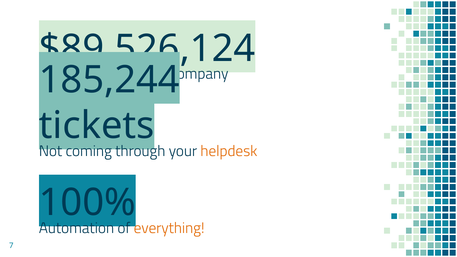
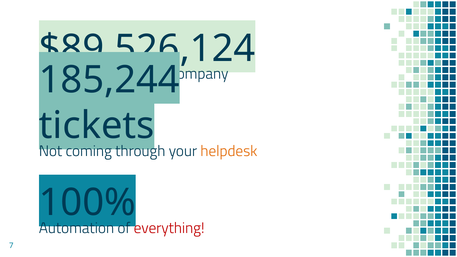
everything colour: orange -> red
